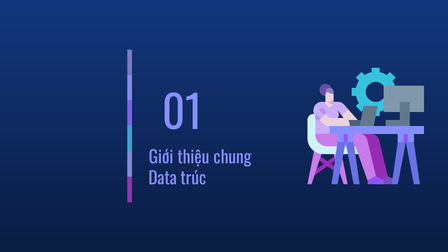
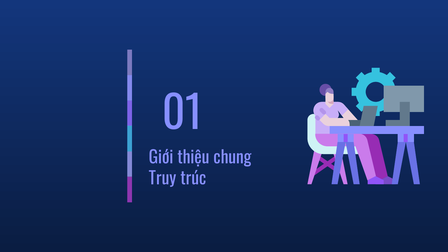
Data: Data -> Truy
